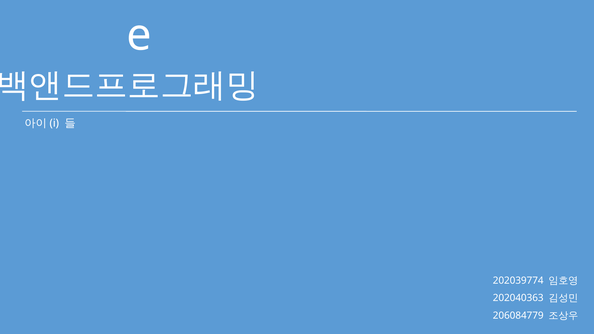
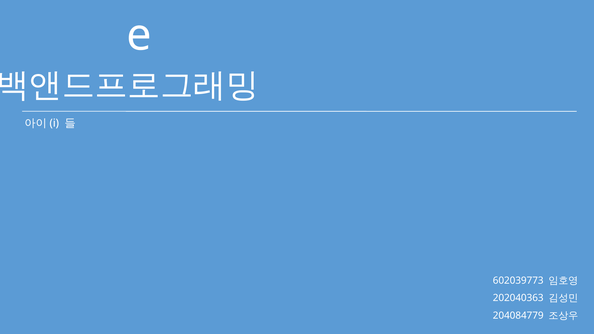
202039774: 202039774 -> 602039773
206084779: 206084779 -> 204084779
